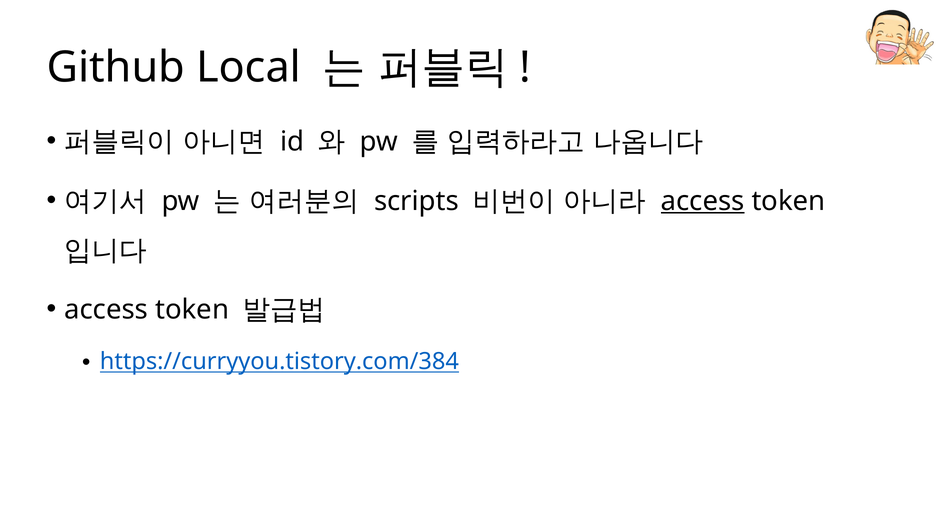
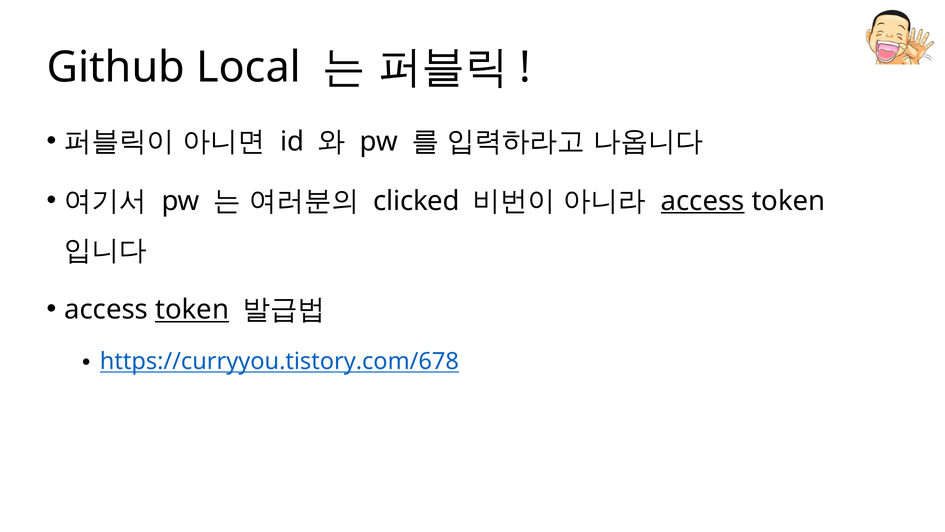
scripts: scripts -> clicked
token at (192, 310) underline: none -> present
https://curryyou.tistory.com/384: https://curryyou.tistory.com/384 -> https://curryyou.tistory.com/678
